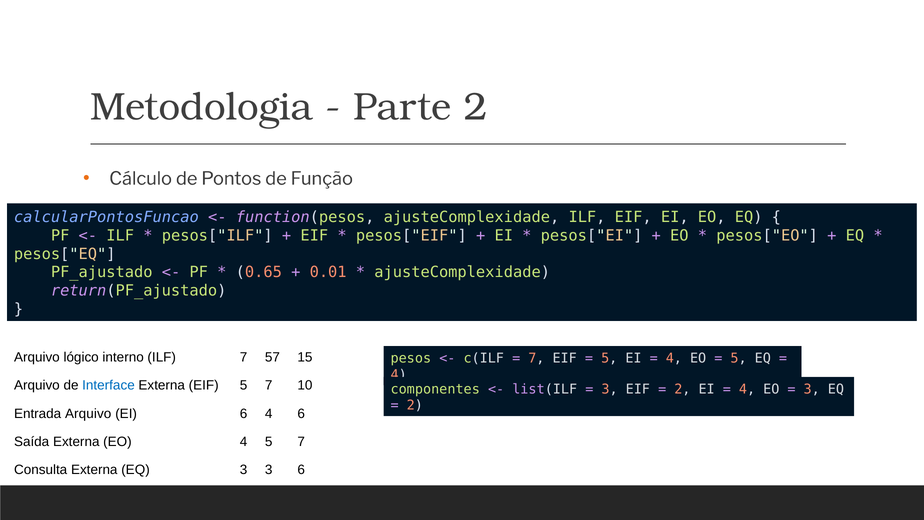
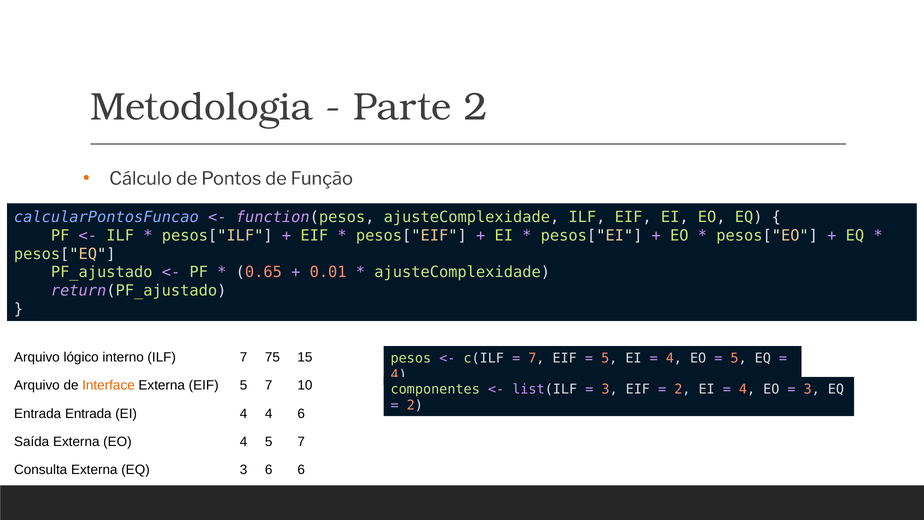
57: 57 -> 75
Interface colour: blue -> orange
Entrada Arquivo: Arquivo -> Entrada
EI 6: 6 -> 4
3 3: 3 -> 6
